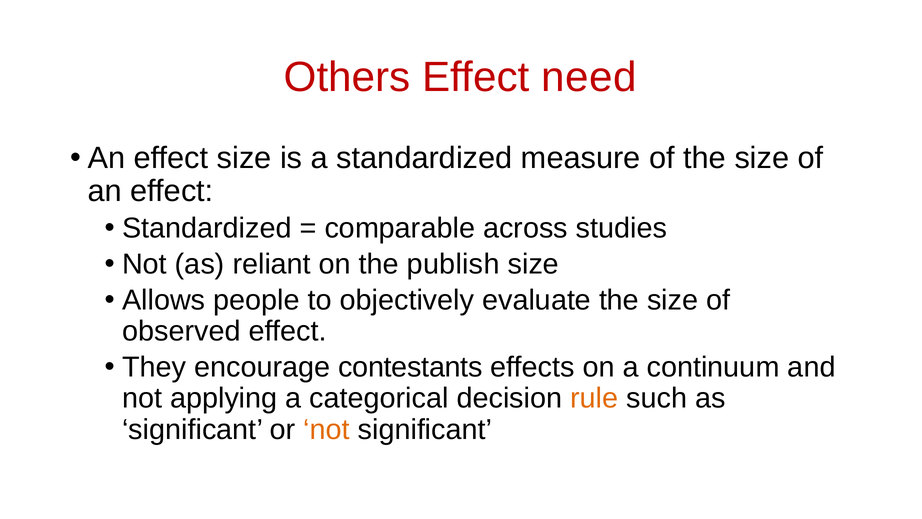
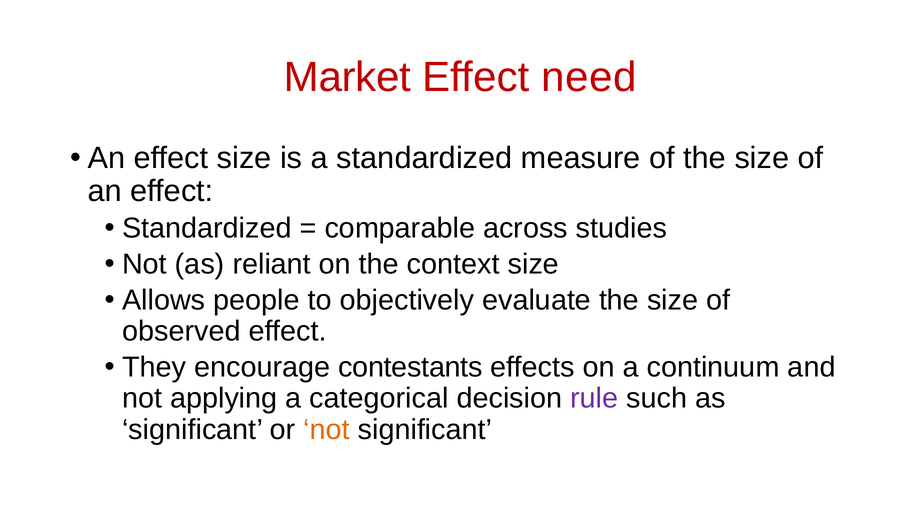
Others: Others -> Market
publish: publish -> context
rule colour: orange -> purple
